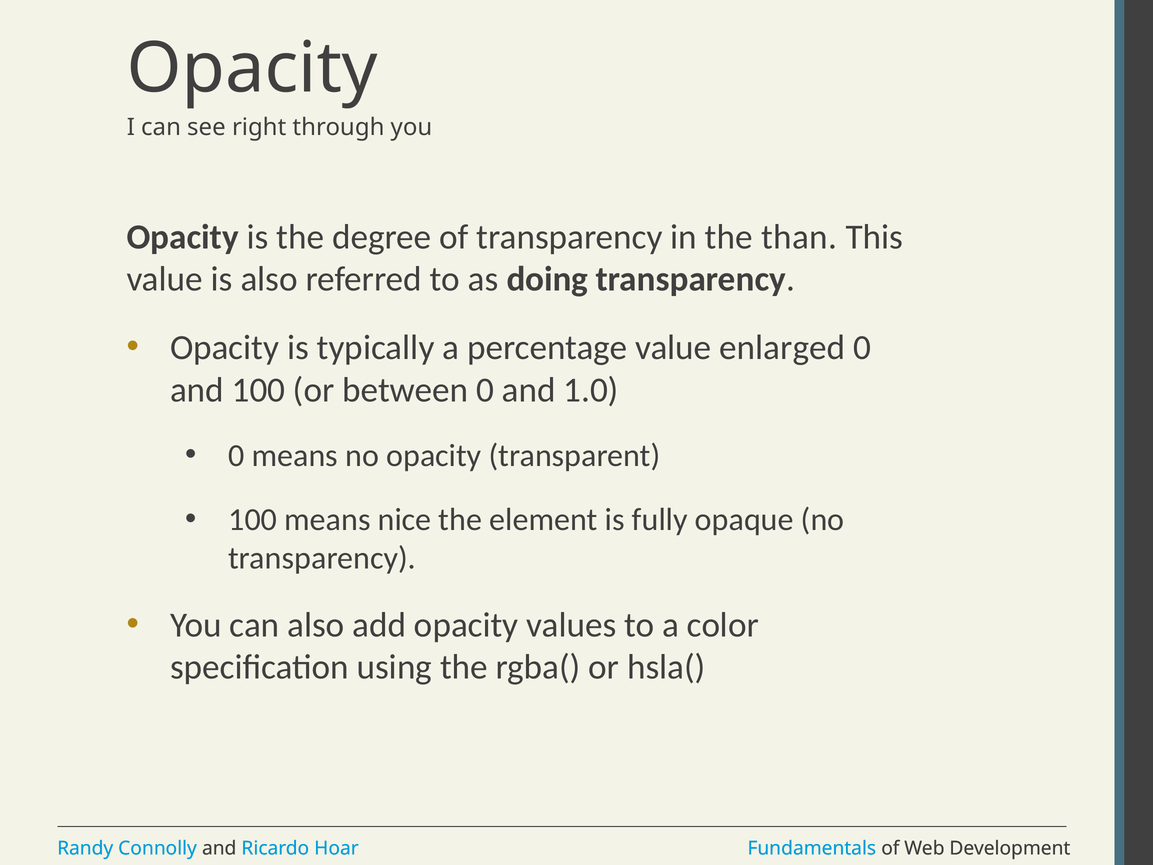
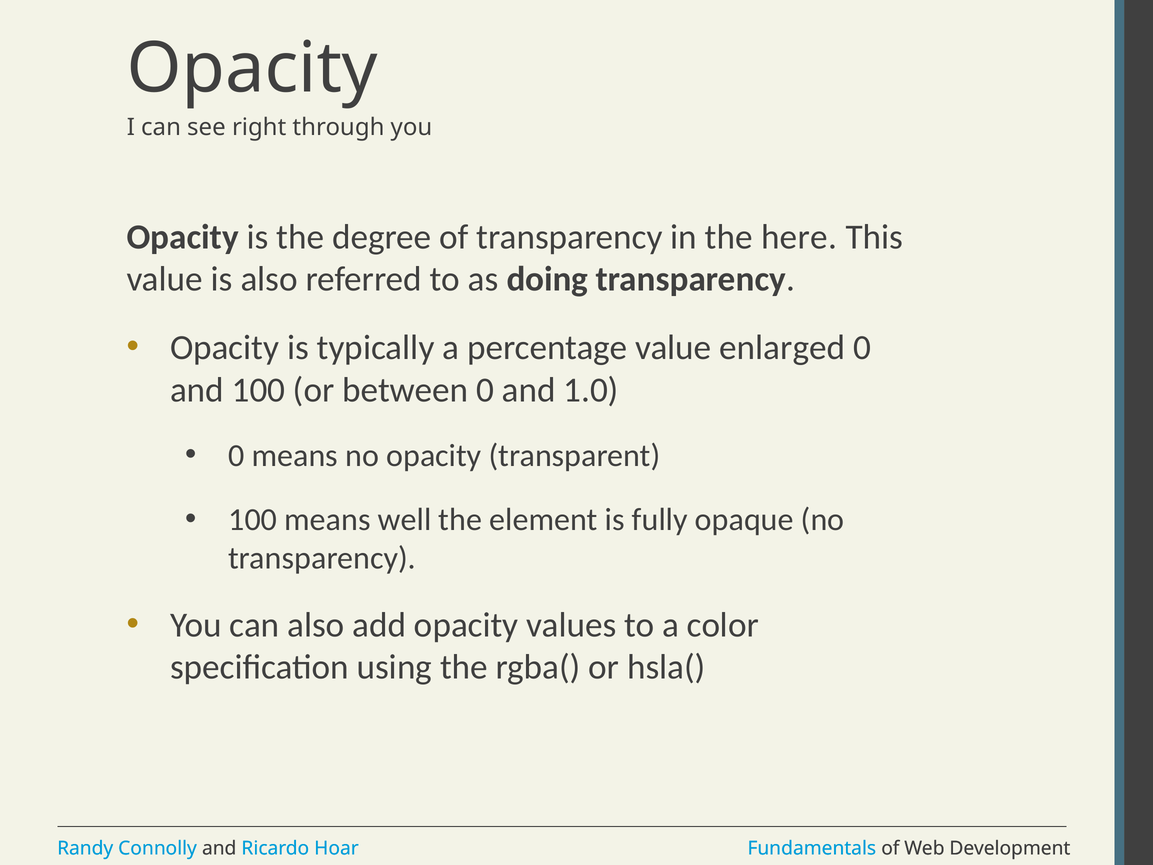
than: than -> here
nice: nice -> well
